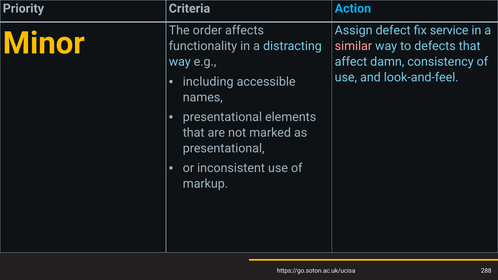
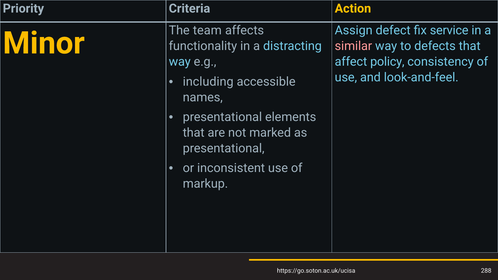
Action colour: light blue -> yellow
order: order -> team
damn: damn -> policy
